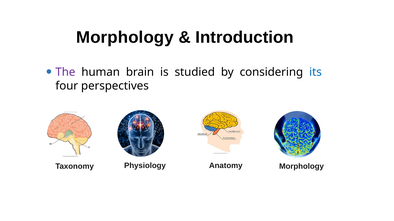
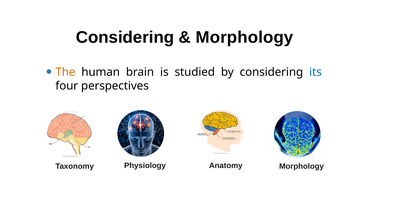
Morphology at (125, 37): Morphology -> Considering
Introduction at (245, 37): Introduction -> Morphology
The colour: purple -> orange
